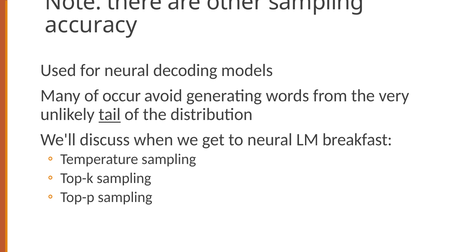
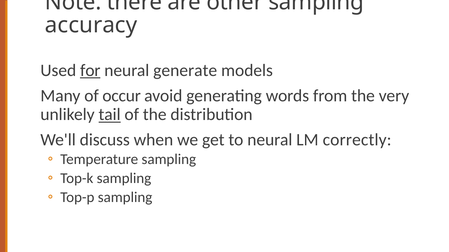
for underline: none -> present
decoding: decoding -> generate
breakfast: breakfast -> correctly
